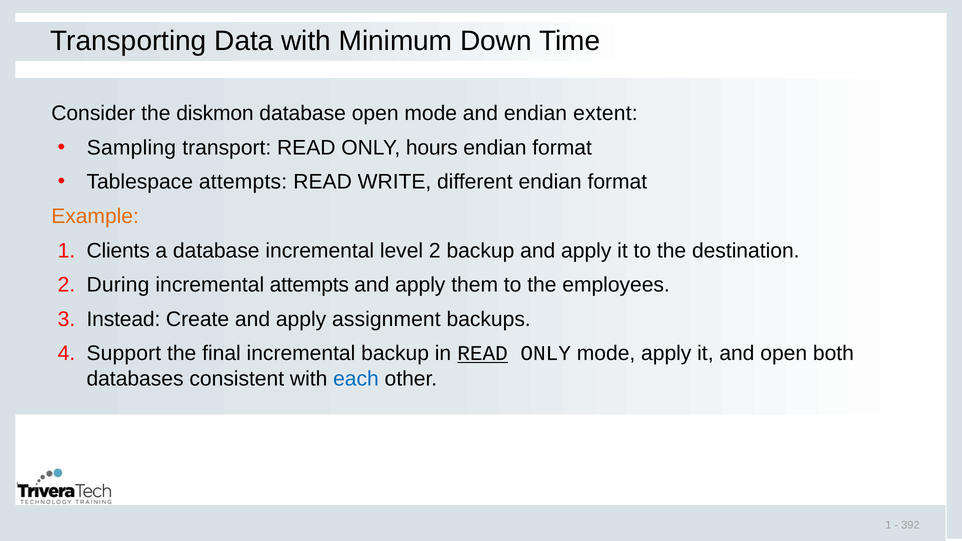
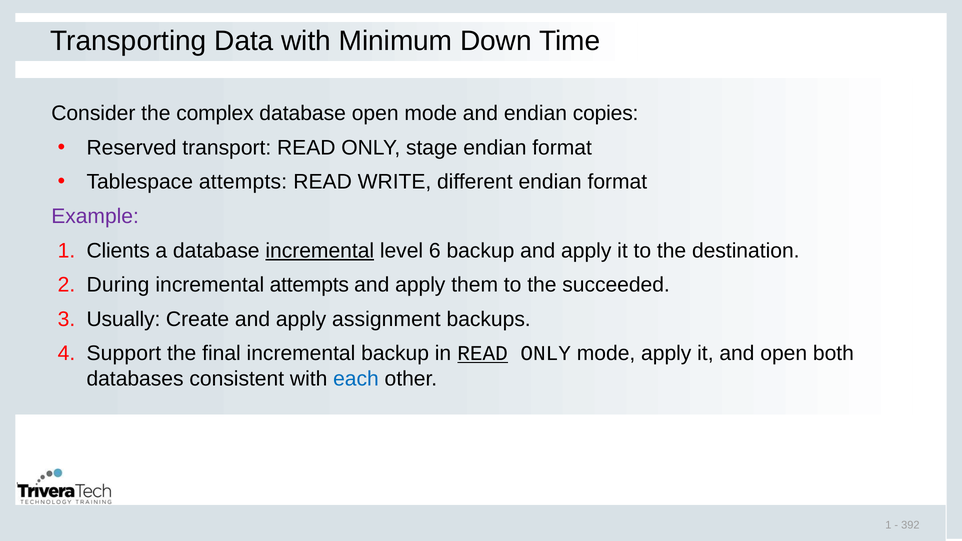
diskmon: diskmon -> complex
extent: extent -> copies
Sampling: Sampling -> Reserved
hours: hours -> stage
Example colour: orange -> purple
incremental at (320, 251) underline: none -> present
level 2: 2 -> 6
employees: employees -> succeeded
Instead: Instead -> Usually
